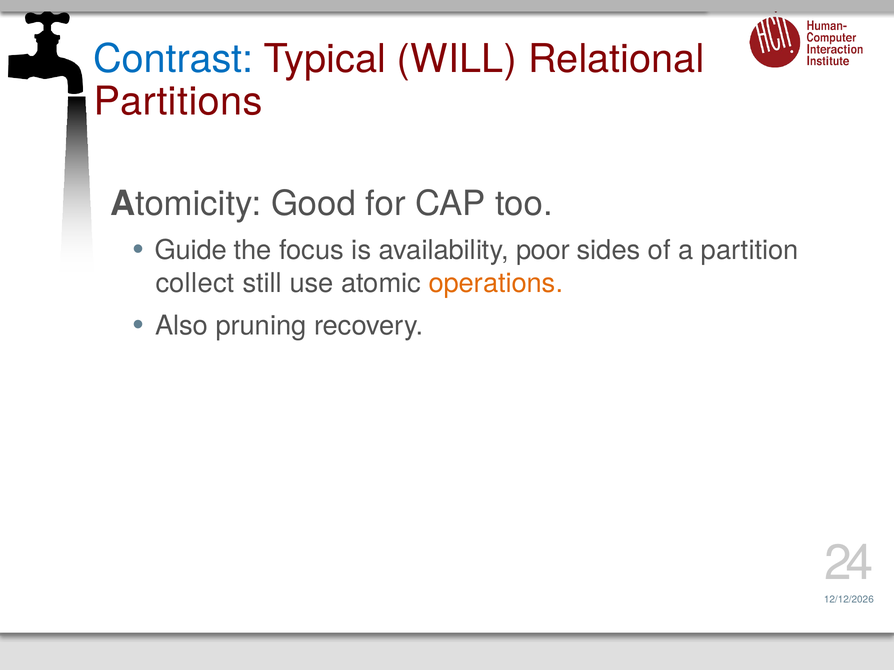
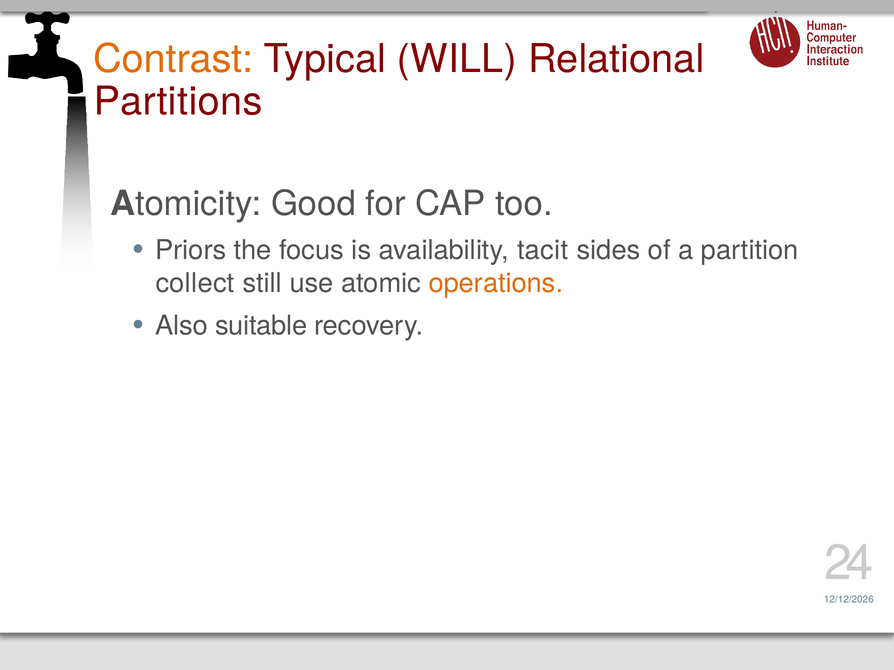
Contrast colour: blue -> orange
Guide: Guide -> Priors
poor: poor -> tacit
pruning: pruning -> suitable
